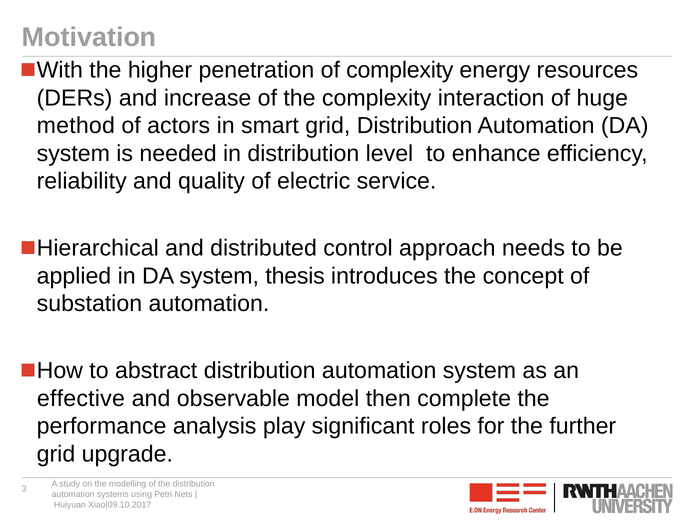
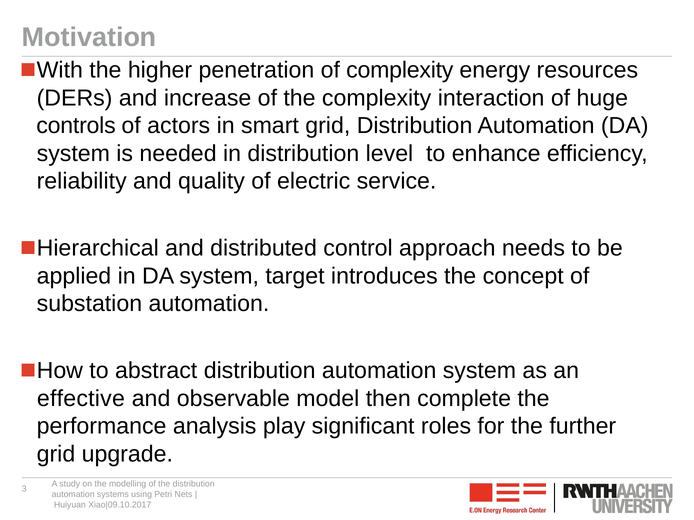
method: method -> controls
thesis: thesis -> target
